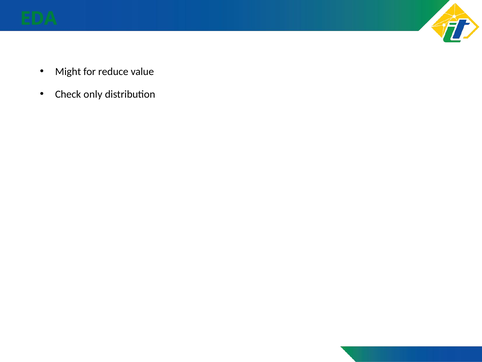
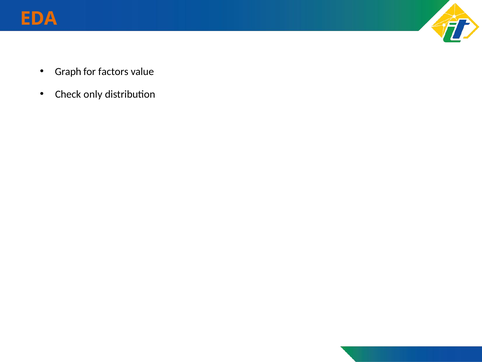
EDA colour: green -> orange
Might: Might -> Graph
reduce: reduce -> factors
